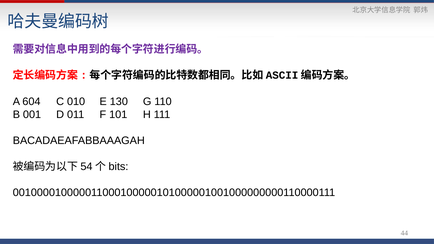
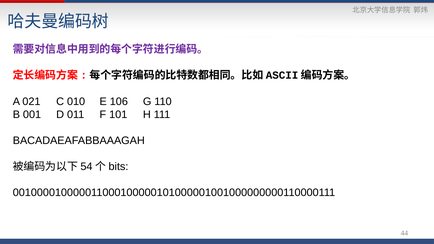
604: 604 -> 021
130: 130 -> 106
